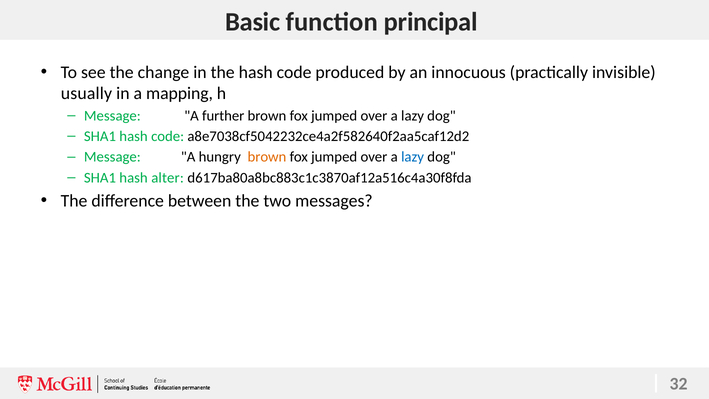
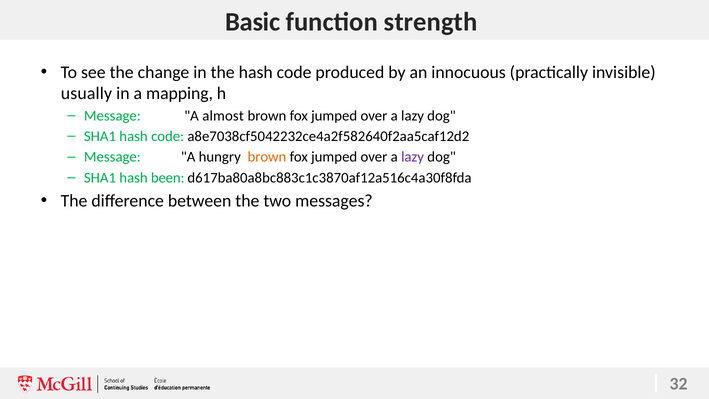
principal: principal -> strength
further: further -> almost
lazy at (413, 157) colour: blue -> purple
alter: alter -> been
